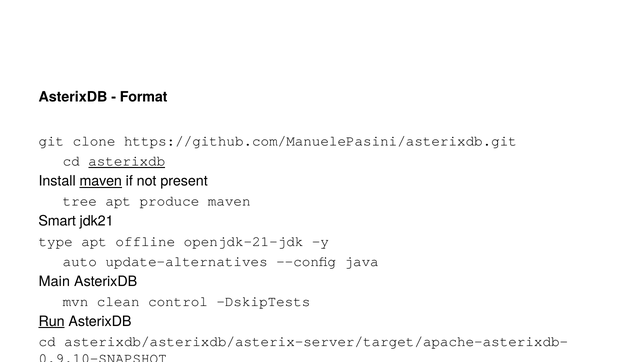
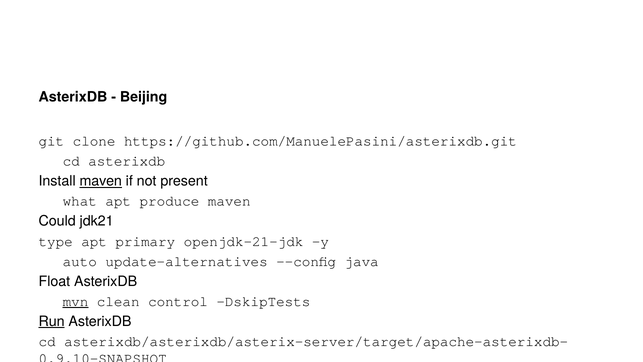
Format: Format -> Beijing
asterixdb at (127, 161) underline: present -> none
tree: tree -> what
Smart: Smart -> Could
apt offline: offline -> primary
Main: Main -> Float
mvn underline: none -> present
